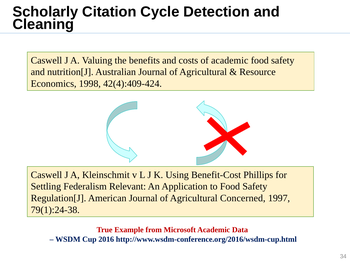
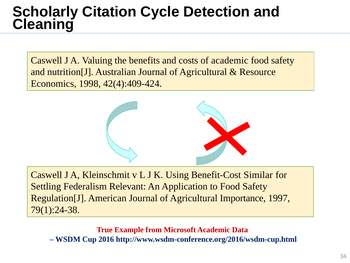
Phillips: Phillips -> Similar
Concerned: Concerned -> Importance
